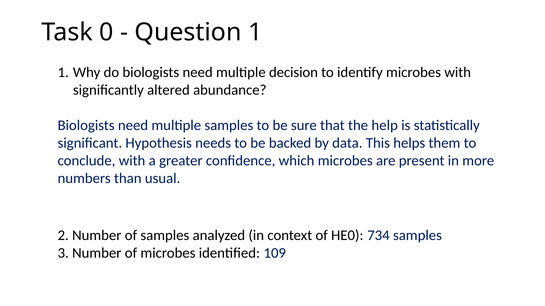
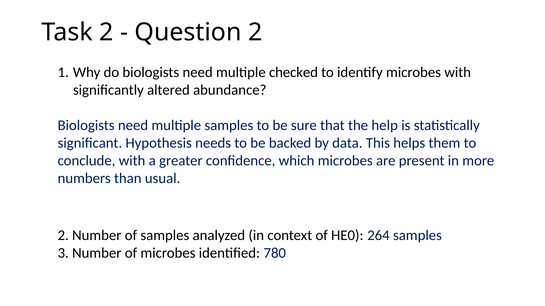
Task 0: 0 -> 2
Question 1: 1 -> 2
decision: decision -> checked
734: 734 -> 264
109: 109 -> 780
